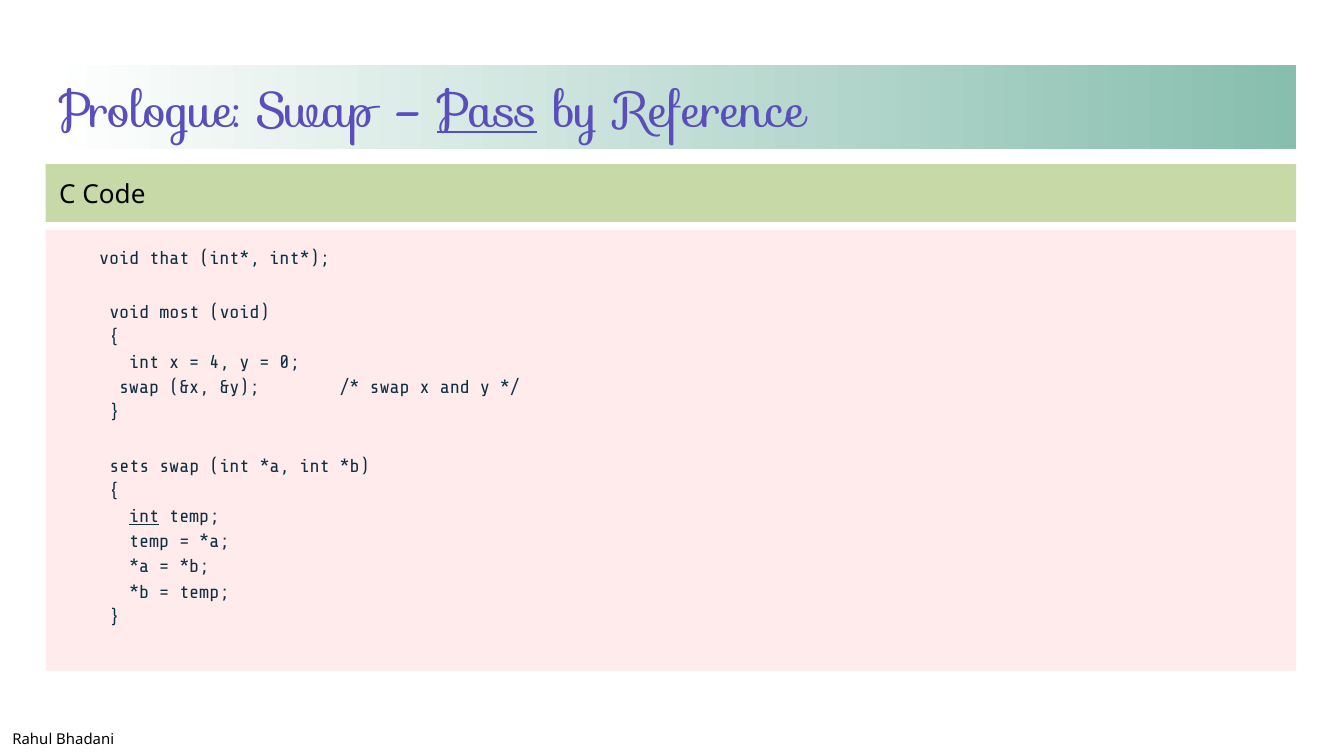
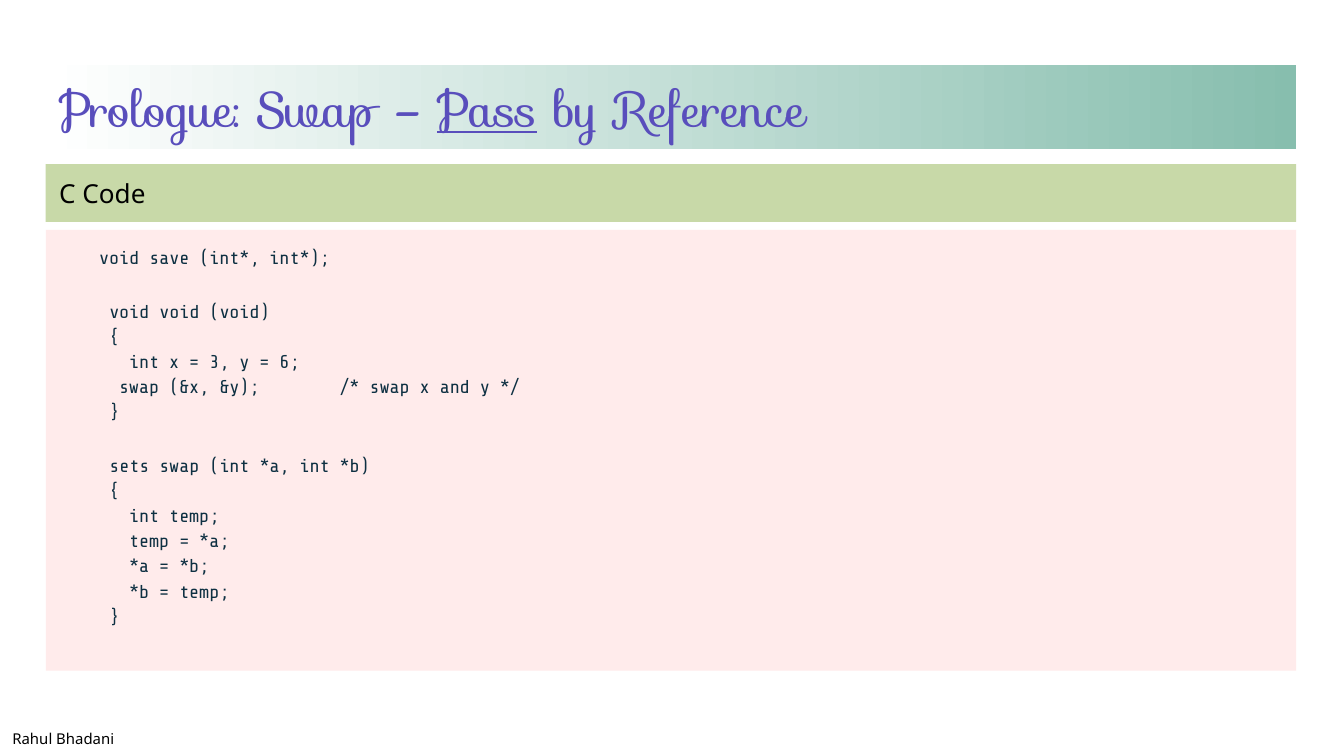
that: that -> save
most at (179, 312): most -> void
4: 4 -> 3
0: 0 -> 6
int at (144, 516) underline: present -> none
